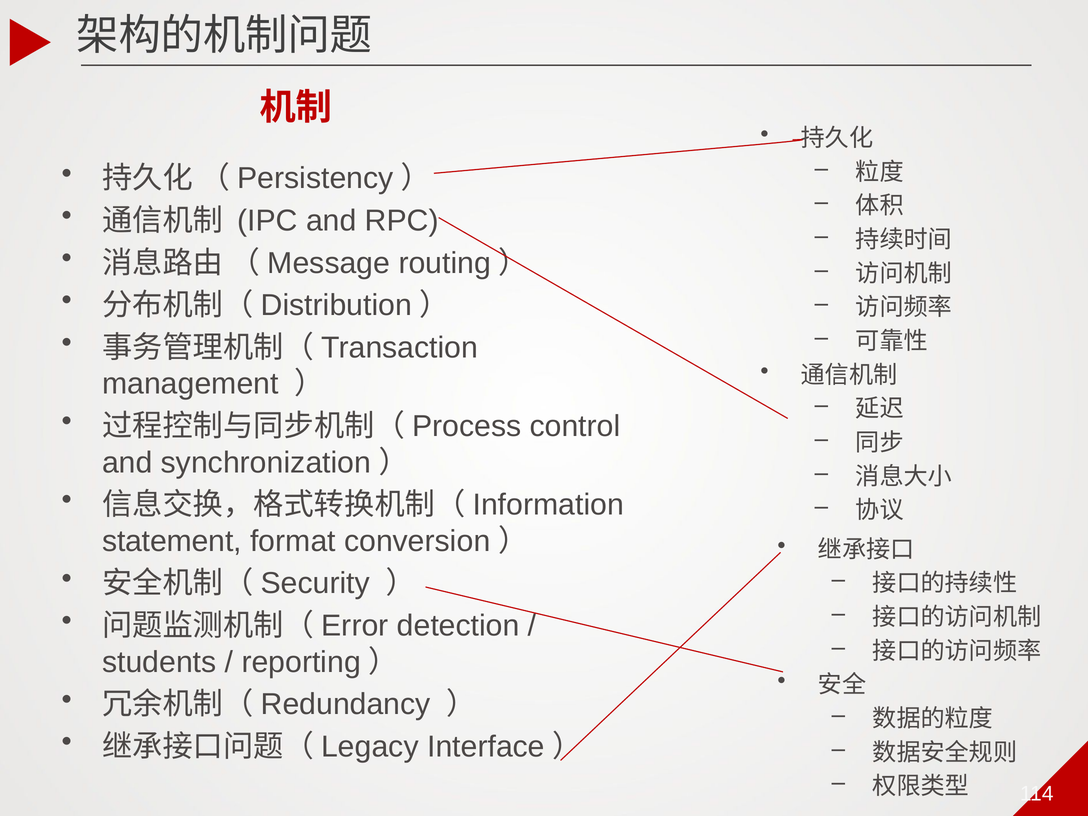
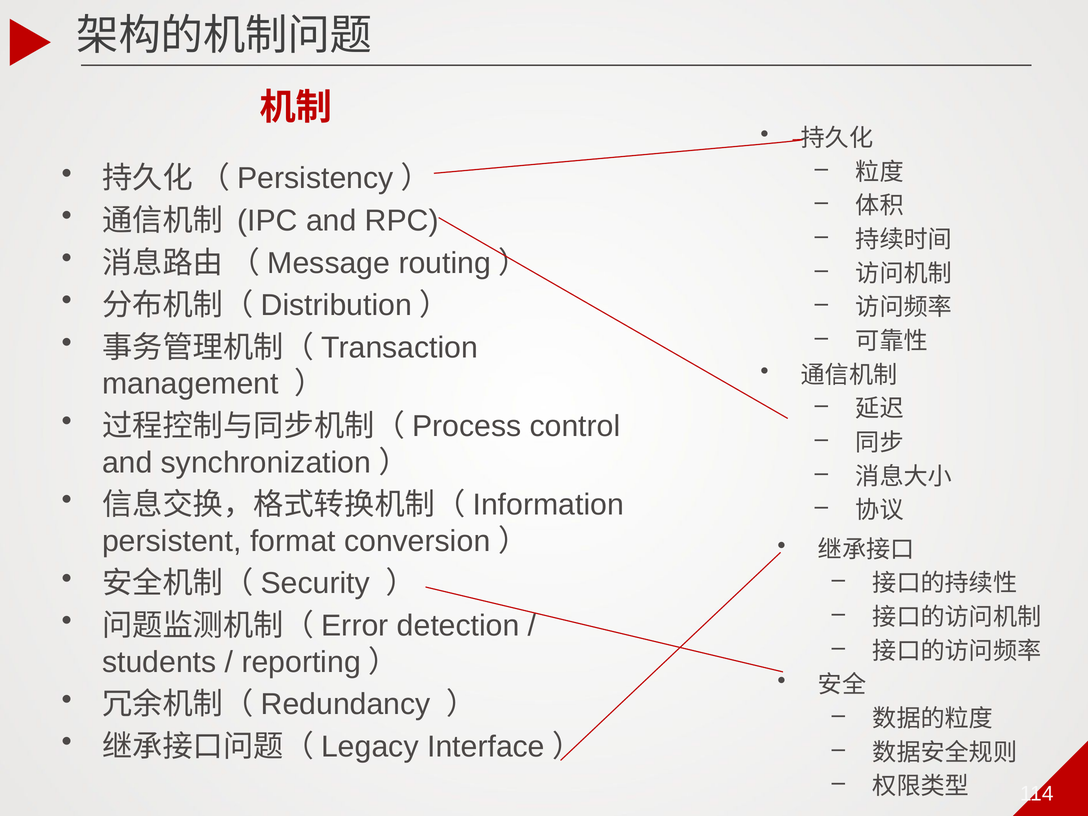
statement: statement -> persistent
